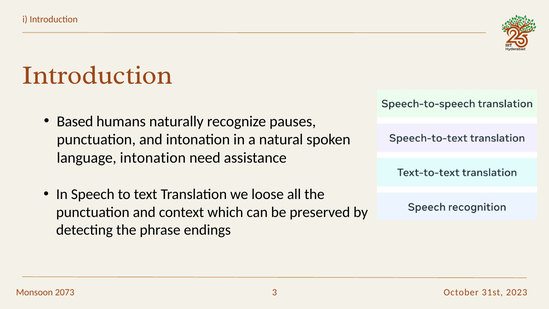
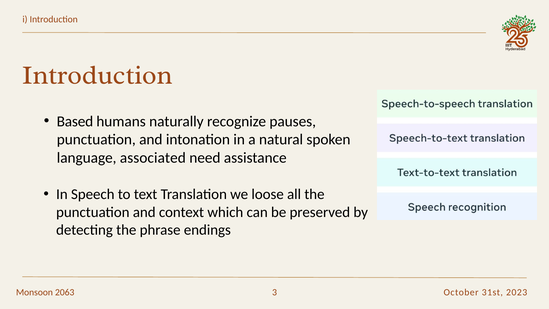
language intonation: intonation -> associated
2073: 2073 -> 2063
